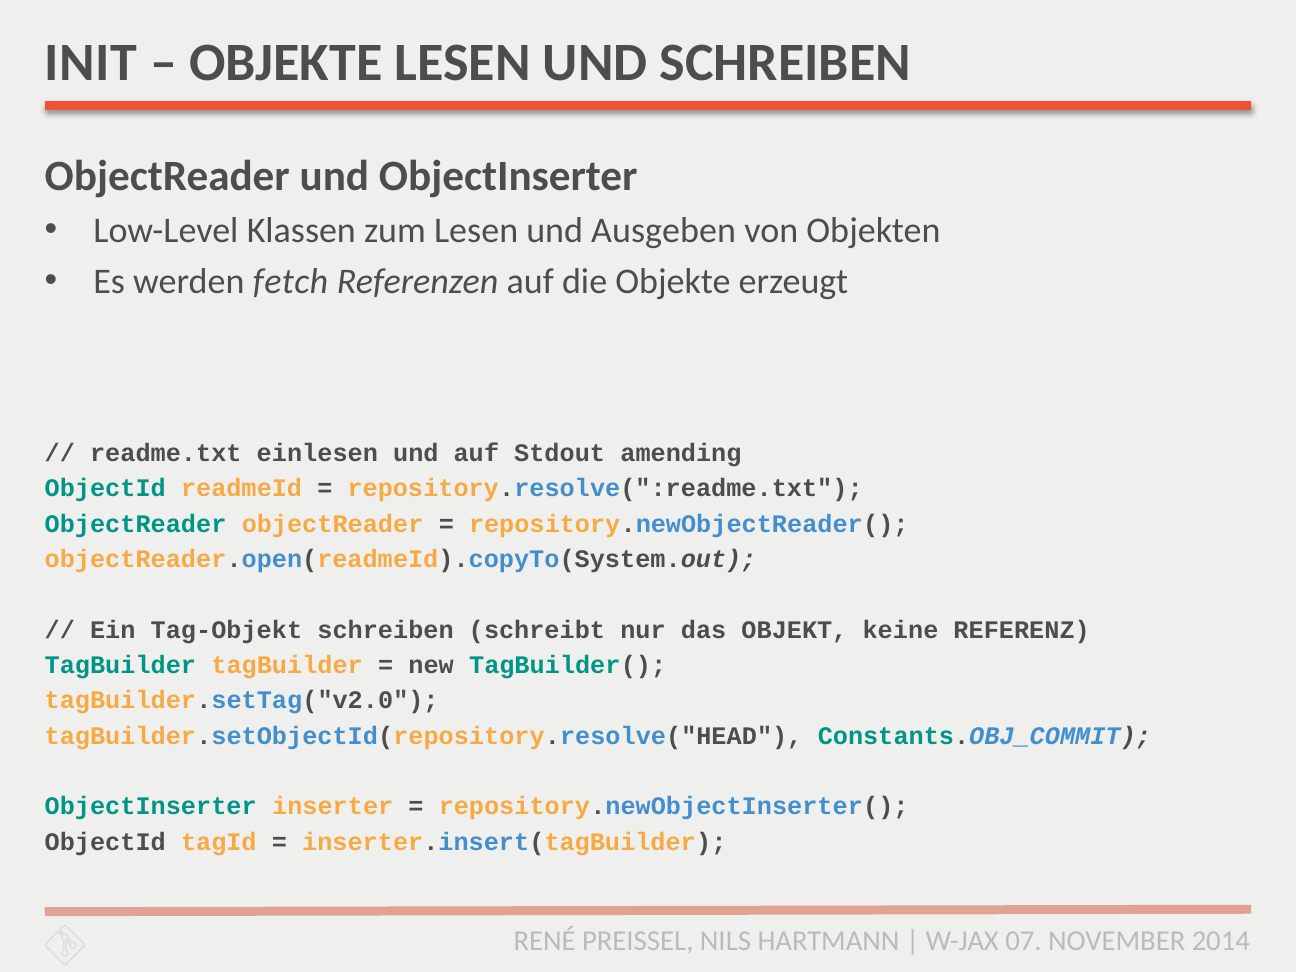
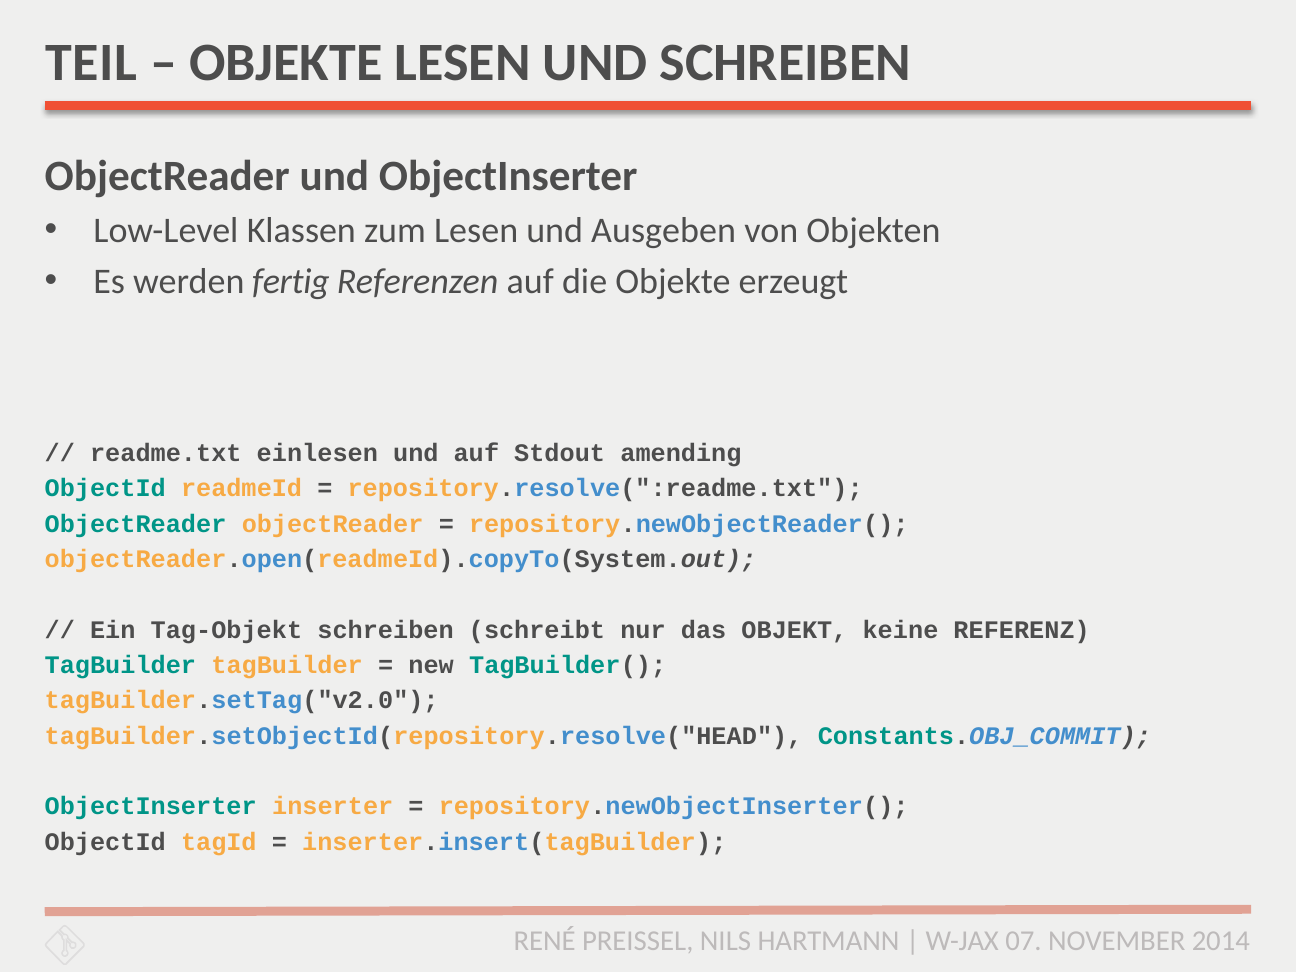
INIT: INIT -> TEIL
fetch: fetch -> fertig
